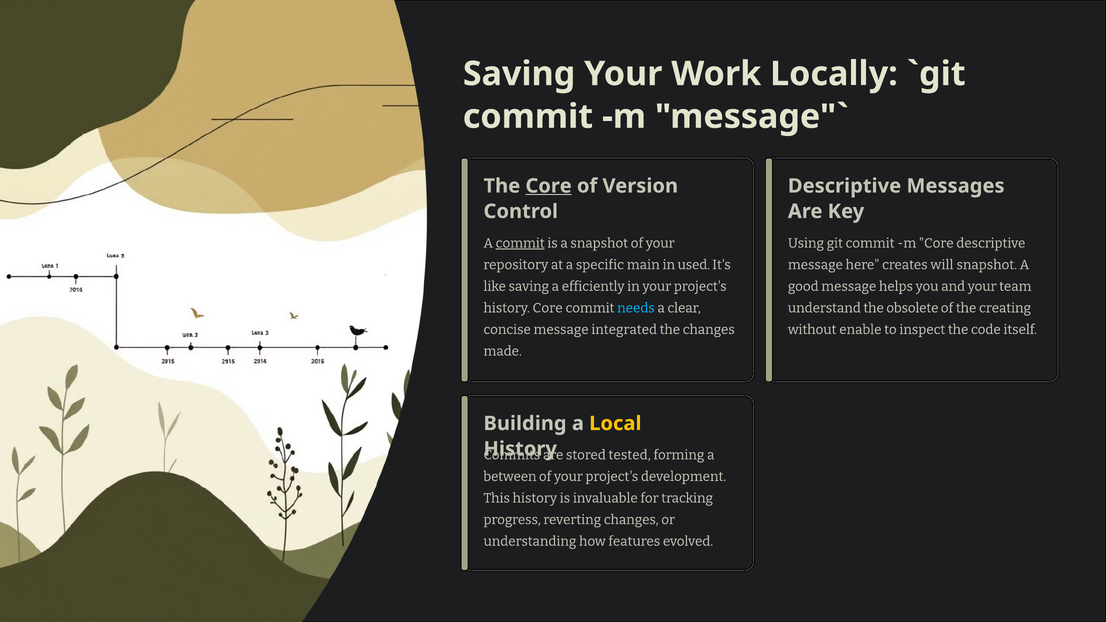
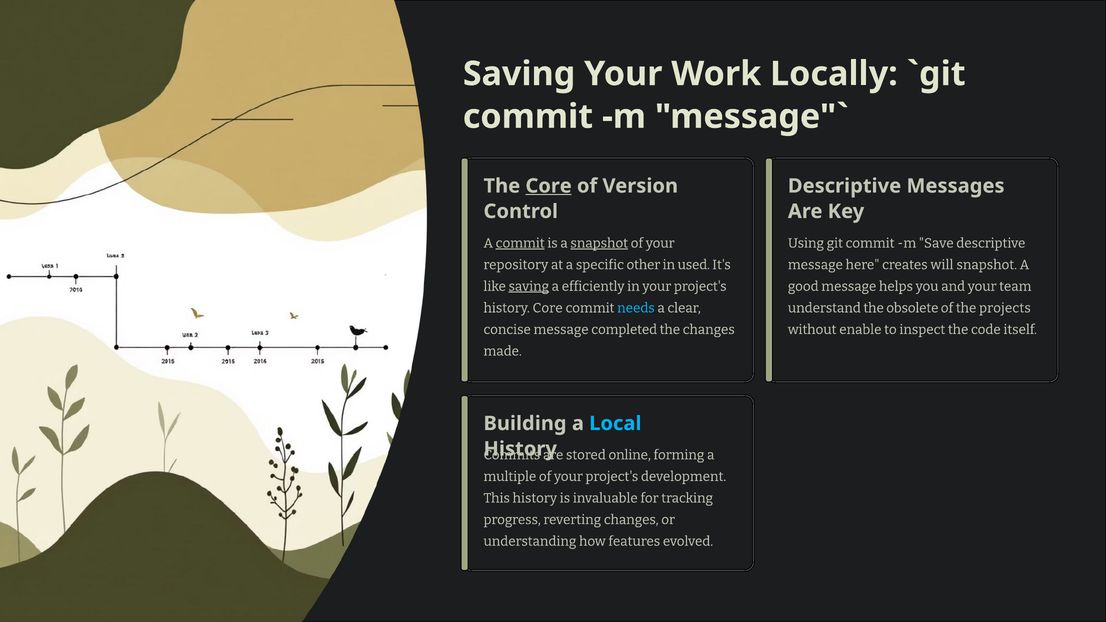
snapshot at (599, 243) underline: none -> present
m Core: Core -> Save
main: main -> other
saving at (529, 286) underline: none -> present
creating: creating -> projects
integrated: integrated -> completed
Local colour: yellow -> light blue
tested: tested -> online
between: between -> multiple
